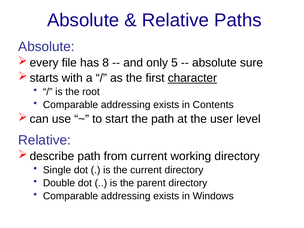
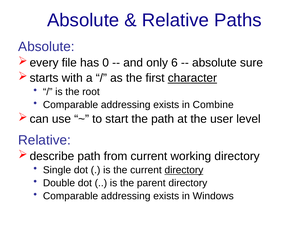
8: 8 -> 0
5: 5 -> 6
Contents: Contents -> Combine
directory at (184, 170) underline: none -> present
